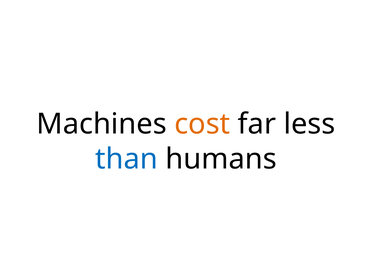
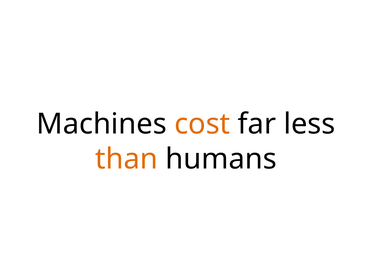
than colour: blue -> orange
